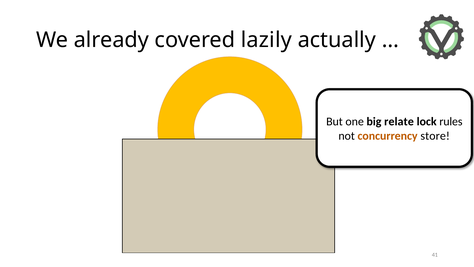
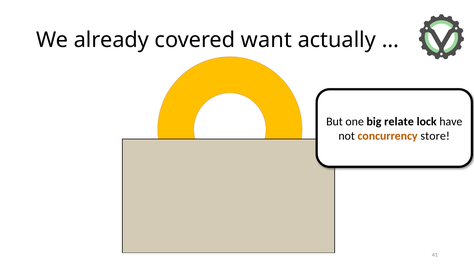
lazily: lazily -> want
rules: rules -> have
